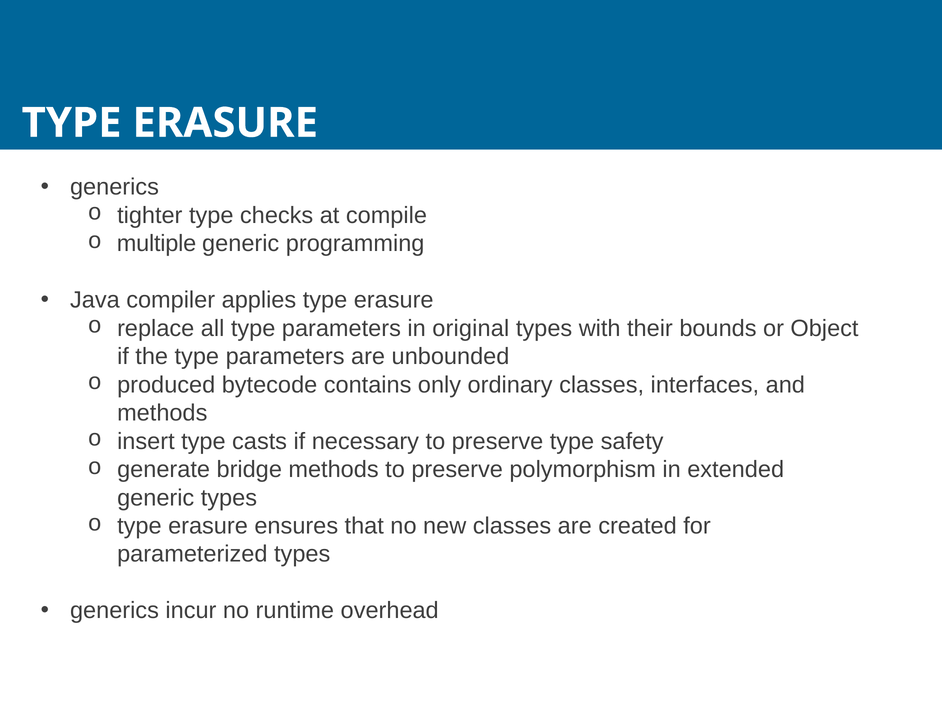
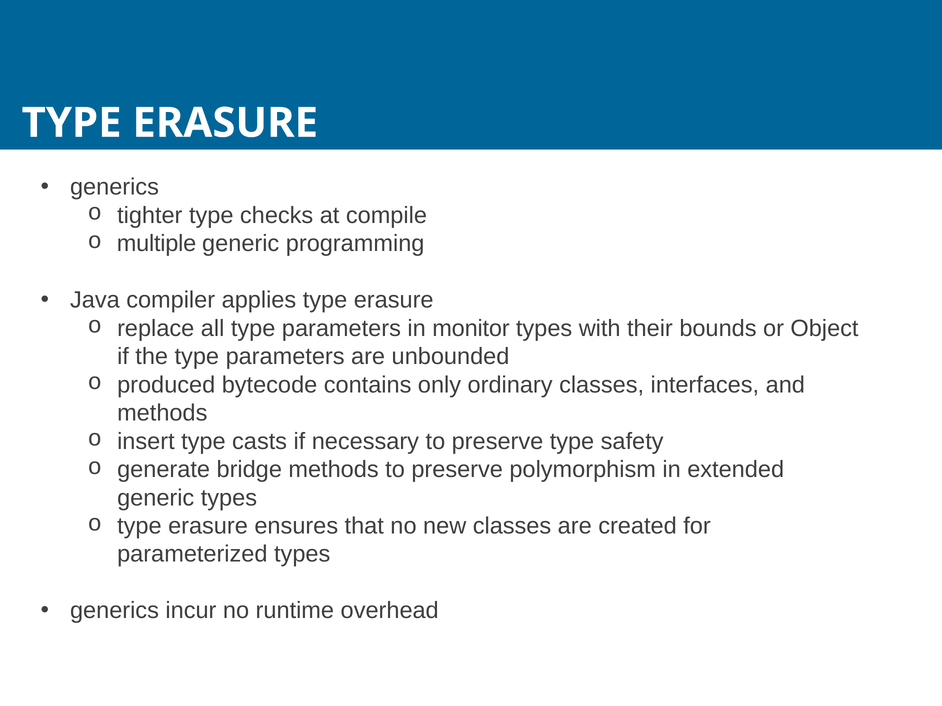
original: original -> monitor
